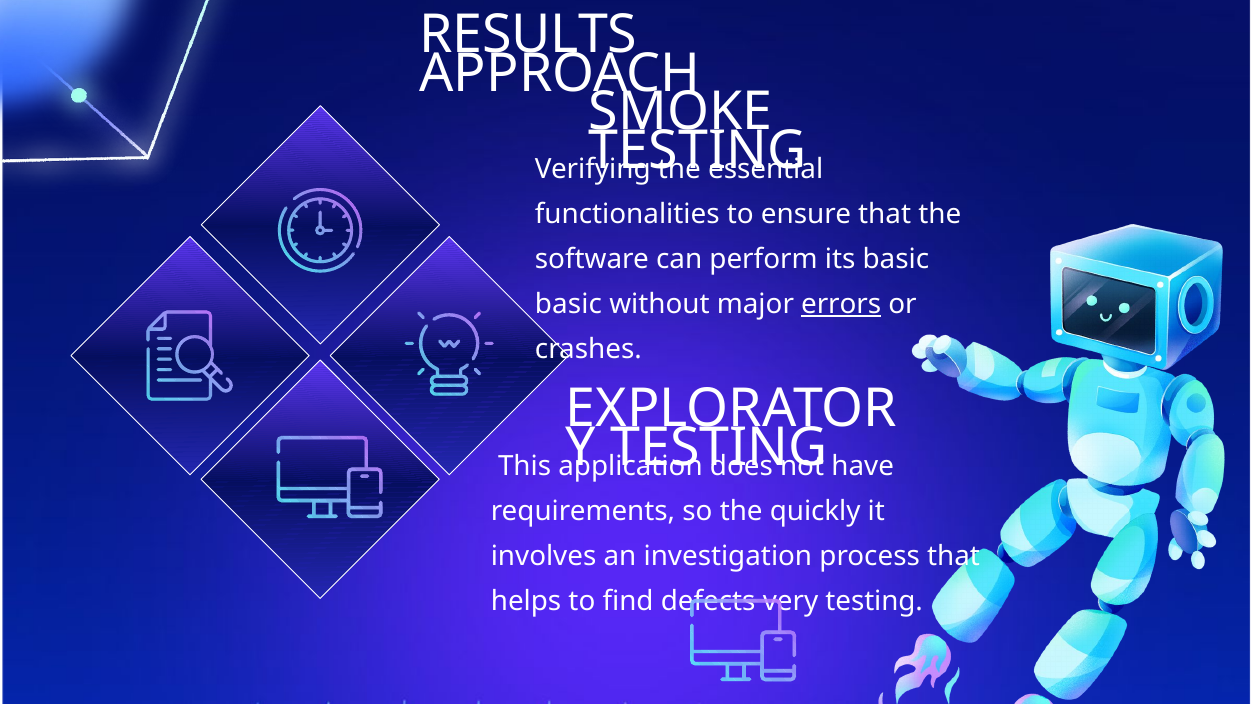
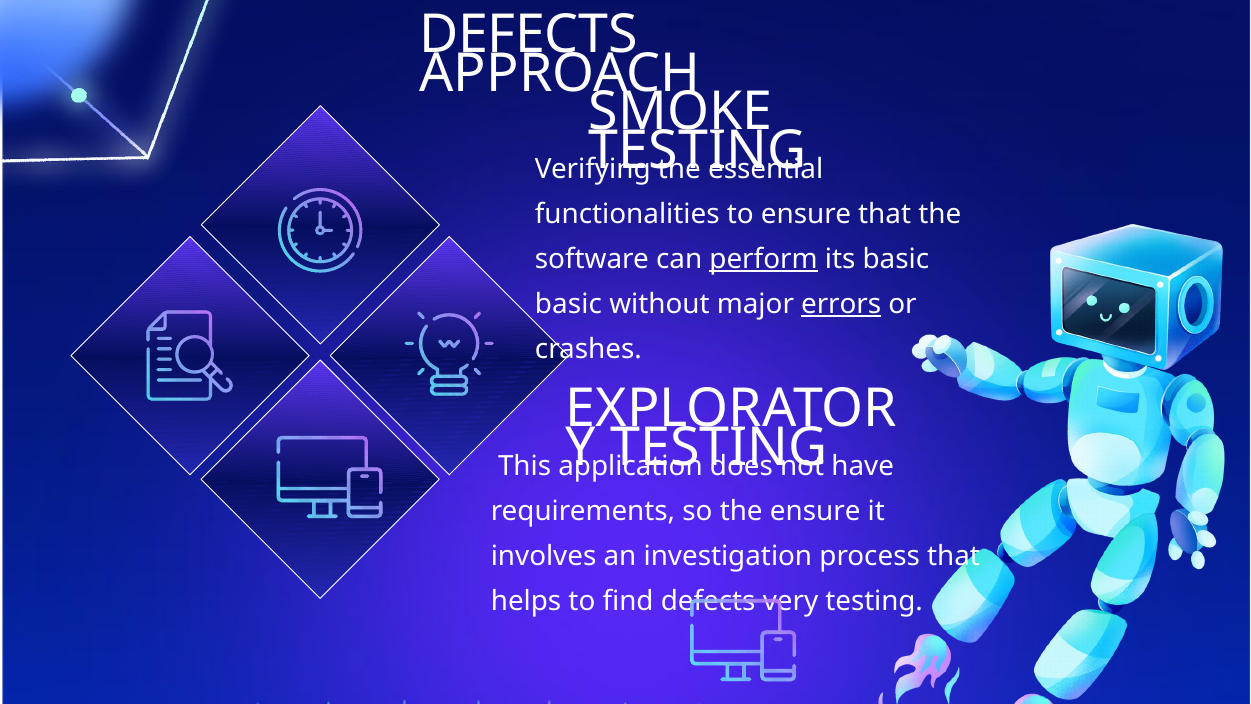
RESULTS at (529, 35): RESULTS -> DEFECTS
perform underline: none -> present
the quickly: quickly -> ensure
